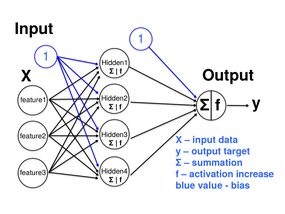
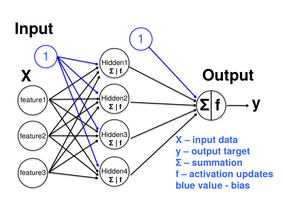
increase: increase -> updates
